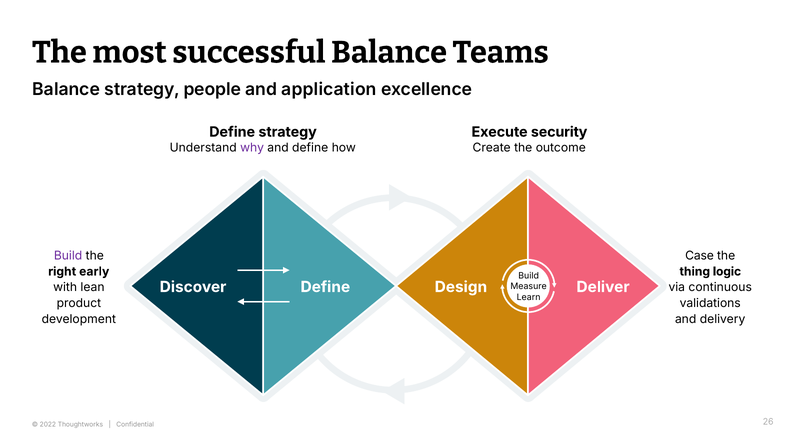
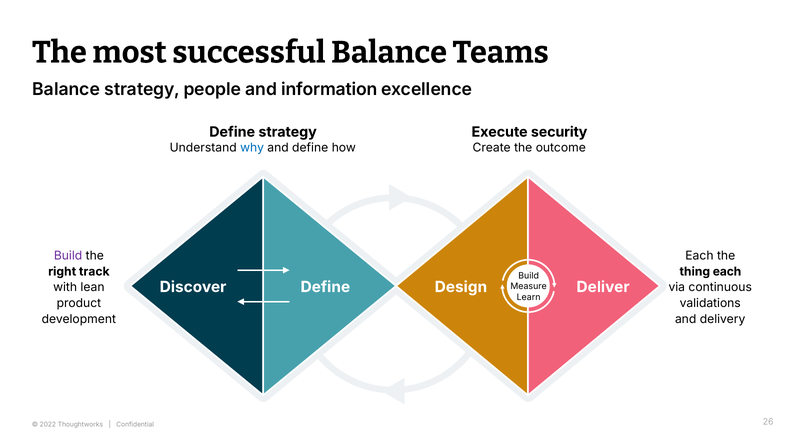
application: application -> information
why colour: purple -> blue
Case at (700, 255): Case -> Each
early: early -> track
thing logic: logic -> each
